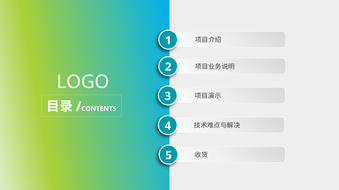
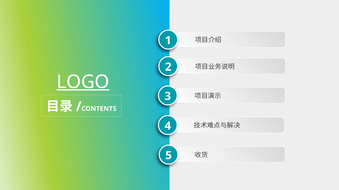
LOGO underline: none -> present
